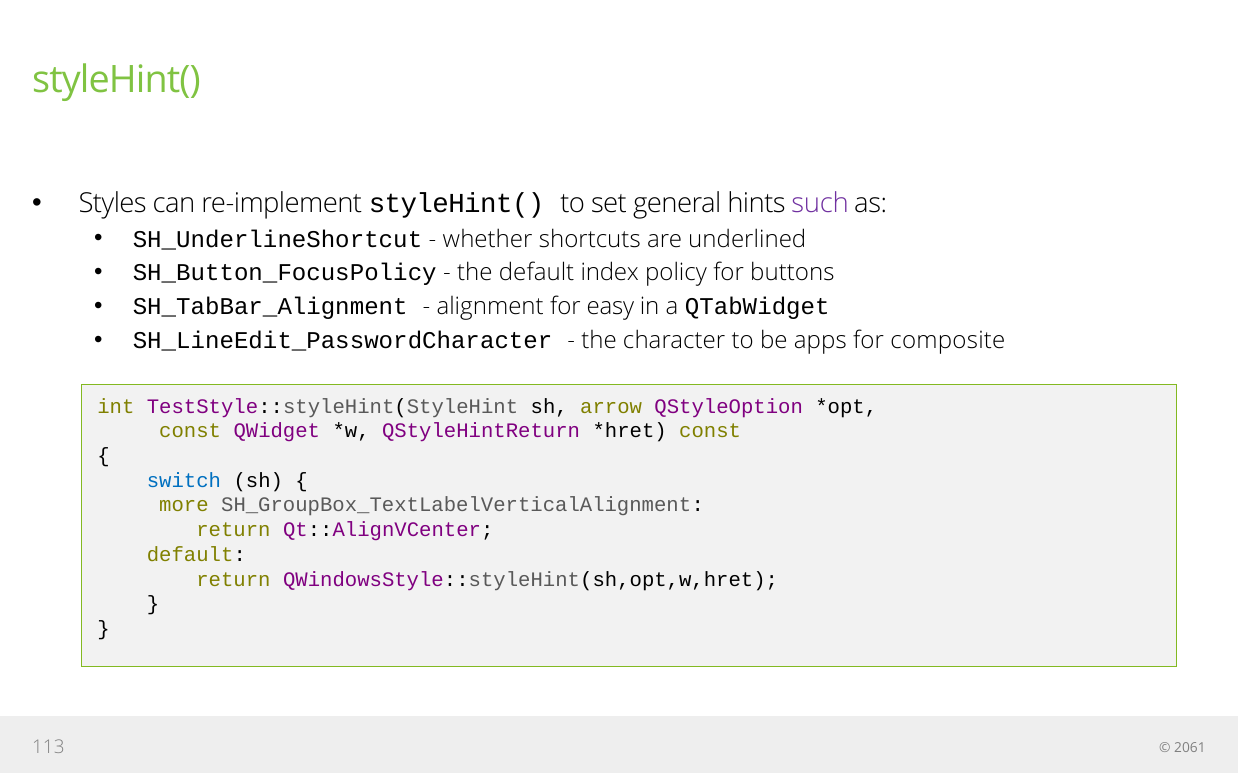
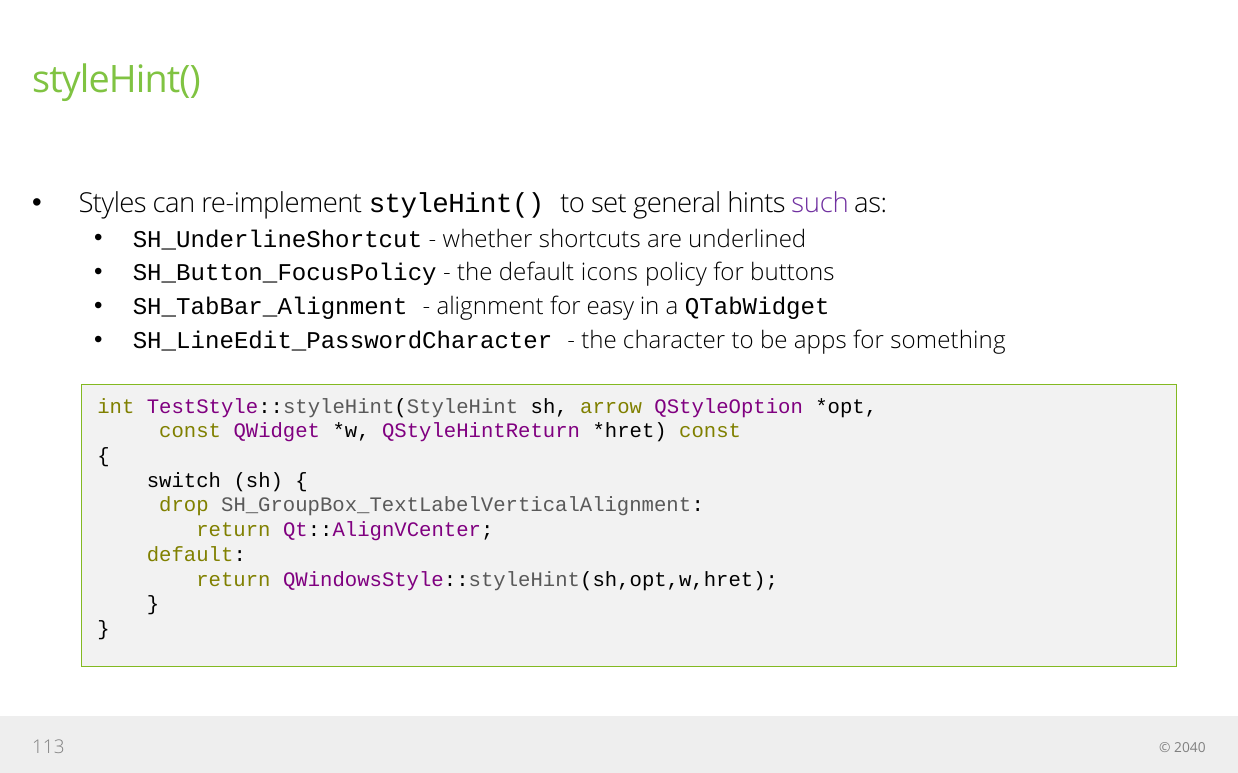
index: index -> icons
composite: composite -> something
switch colour: blue -> black
more: more -> drop
2061: 2061 -> 2040
